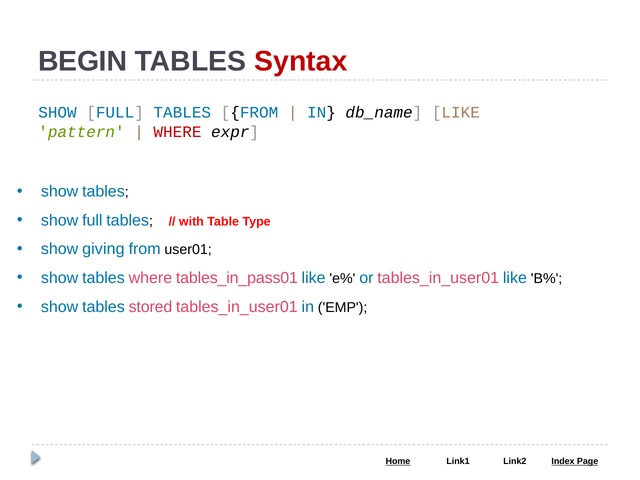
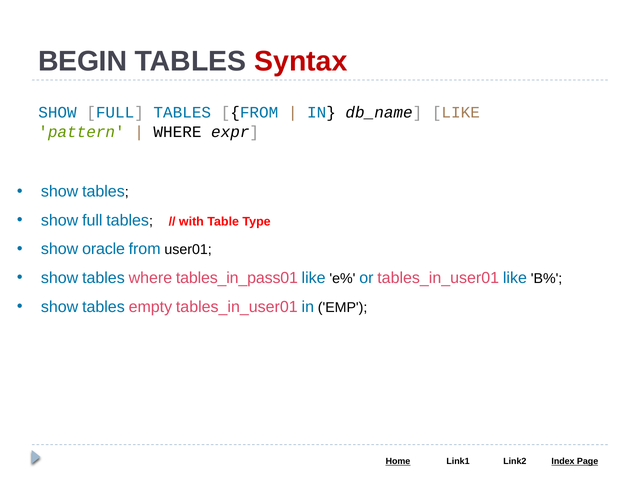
WHERE at (177, 132) colour: red -> black
giving: giving -> oracle
stored: stored -> empty
